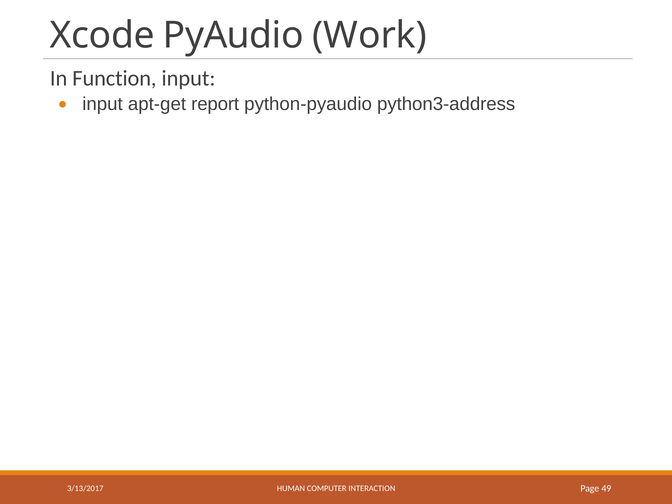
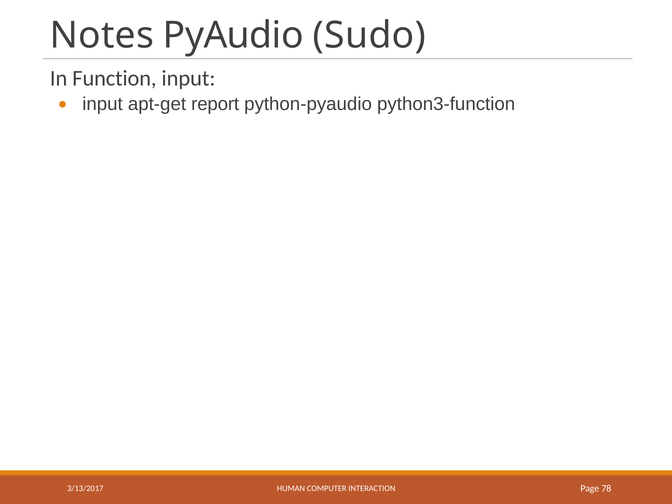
Xcode: Xcode -> Notes
Work: Work -> Sudo
python3-address: python3-address -> python3-function
49: 49 -> 78
